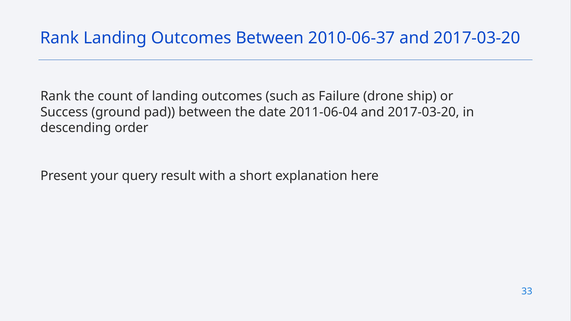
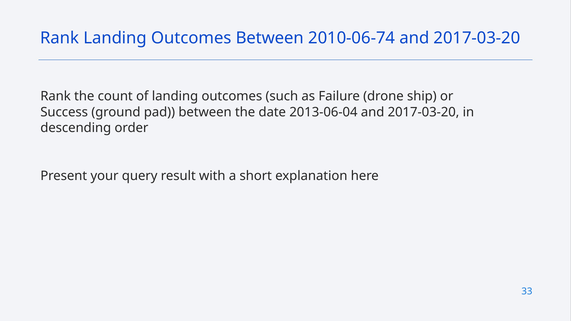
2010-06-37: 2010-06-37 -> 2010-06-74
2011-06-04: 2011-06-04 -> 2013-06-04
